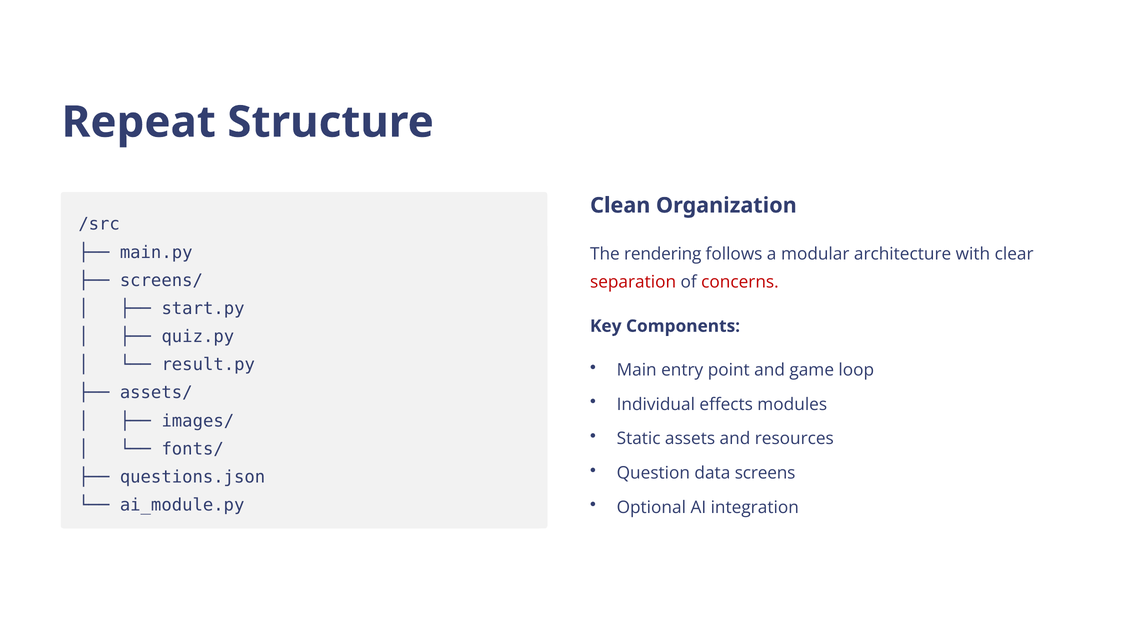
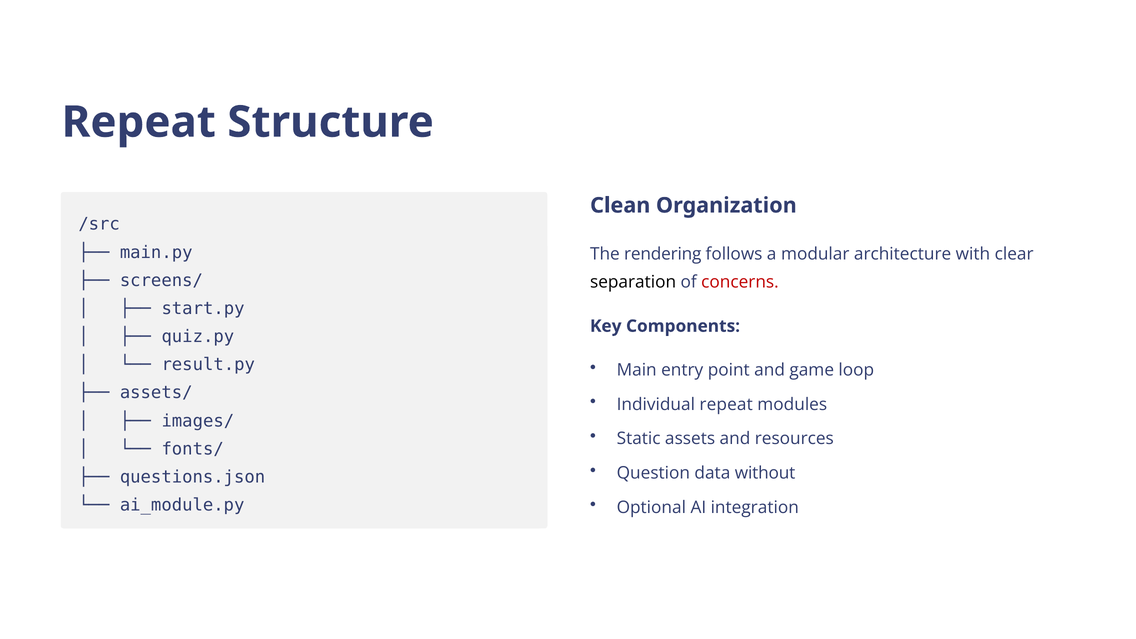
separation colour: red -> black
Individual effects: effects -> repeat
screens: screens -> without
